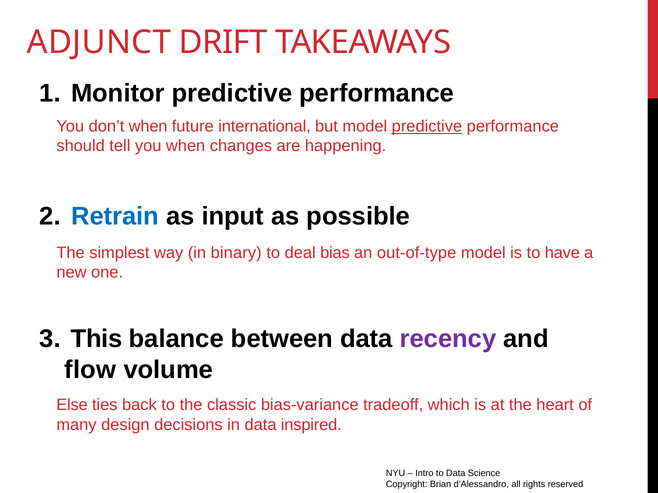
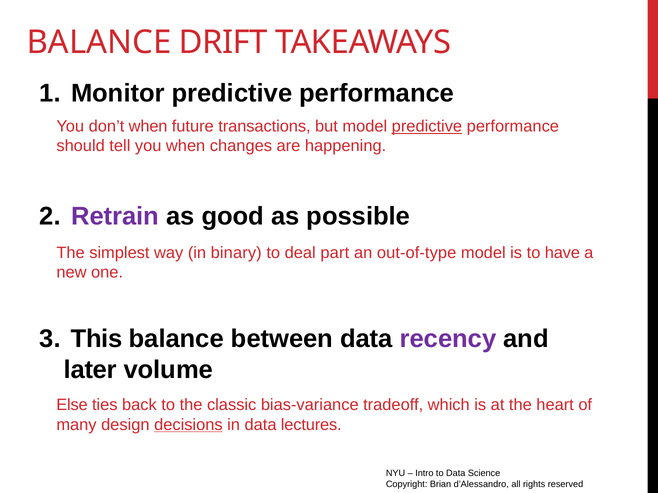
ADJUNCT at (99, 43): ADJUNCT -> BALANCE
international: international -> transactions
Retrain colour: blue -> purple
input: input -> good
bias: bias -> part
flow: flow -> later
decisions underline: none -> present
inspired: inspired -> lectures
